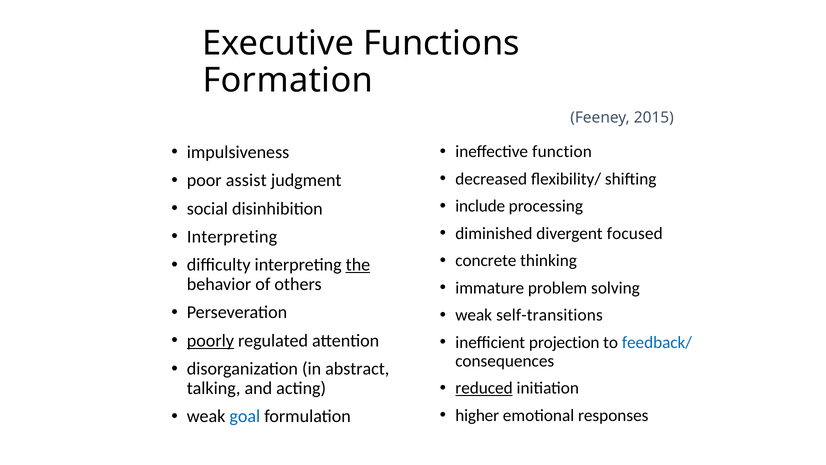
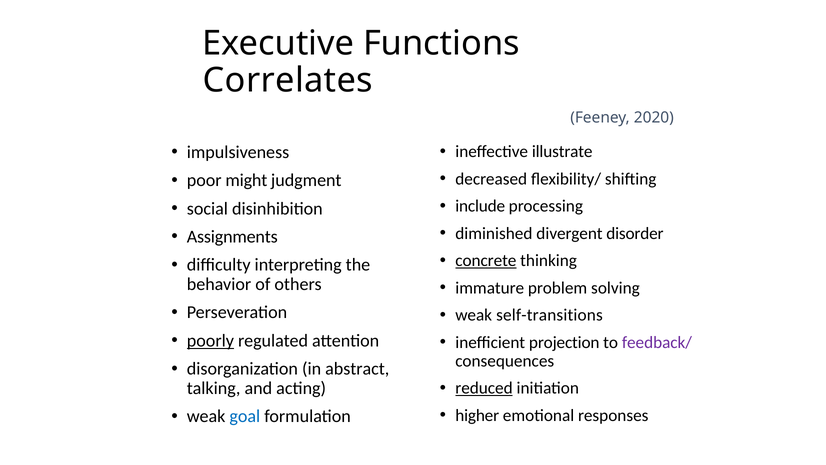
Formation: Formation -> Correlates
2015: 2015 -> 2020
function: function -> illustrate
assist: assist -> might
focused: focused -> disorder
Interpreting at (232, 236): Interpreting -> Assignments
concrete underline: none -> present
the underline: present -> none
feedback/ colour: blue -> purple
